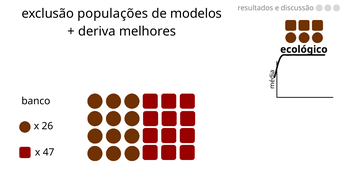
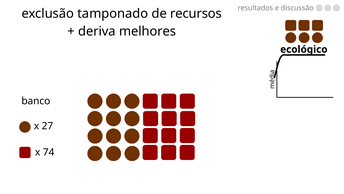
populações: populações -> tamponado
modelos: modelos -> recursos
26: 26 -> 27
47: 47 -> 74
